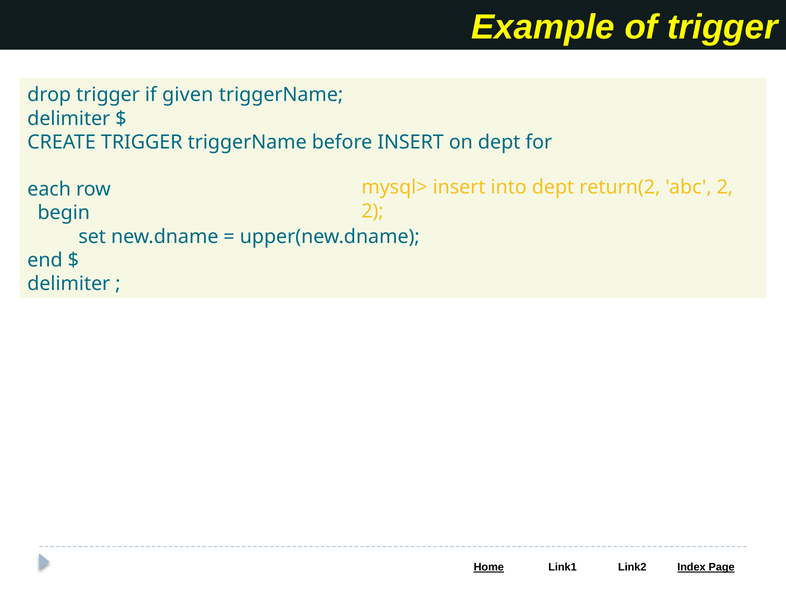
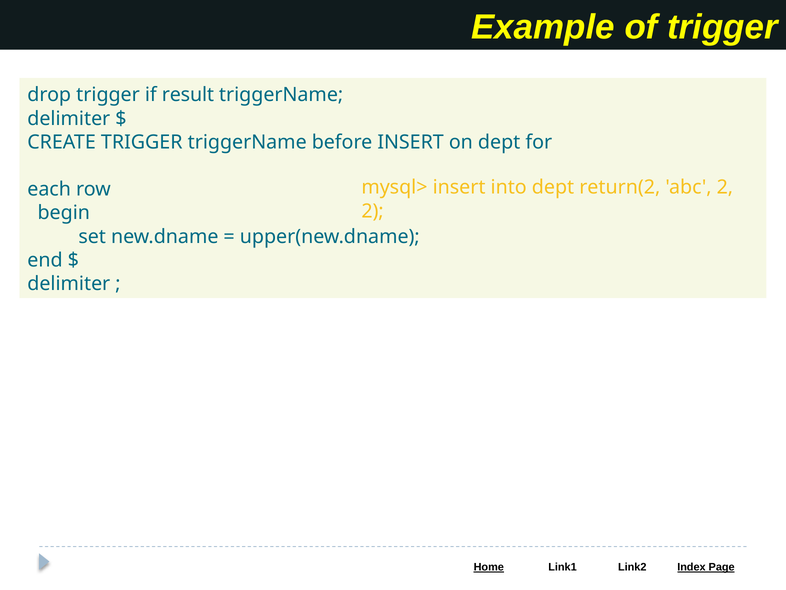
given: given -> result
